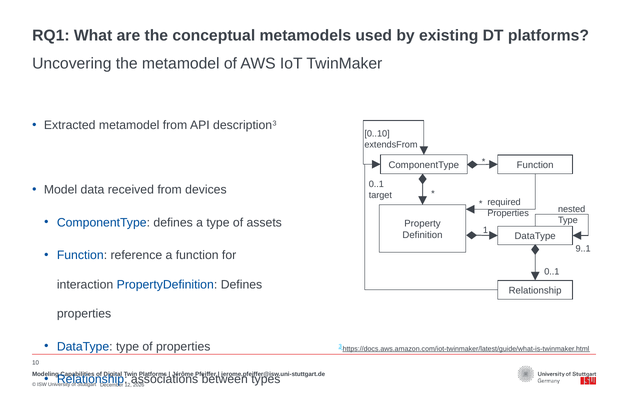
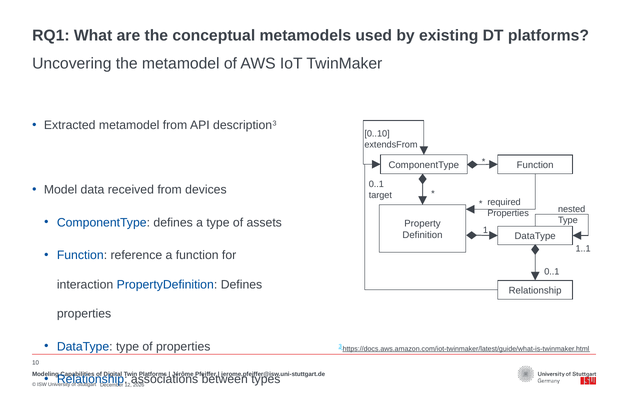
9..1: 9..1 -> 1..1
